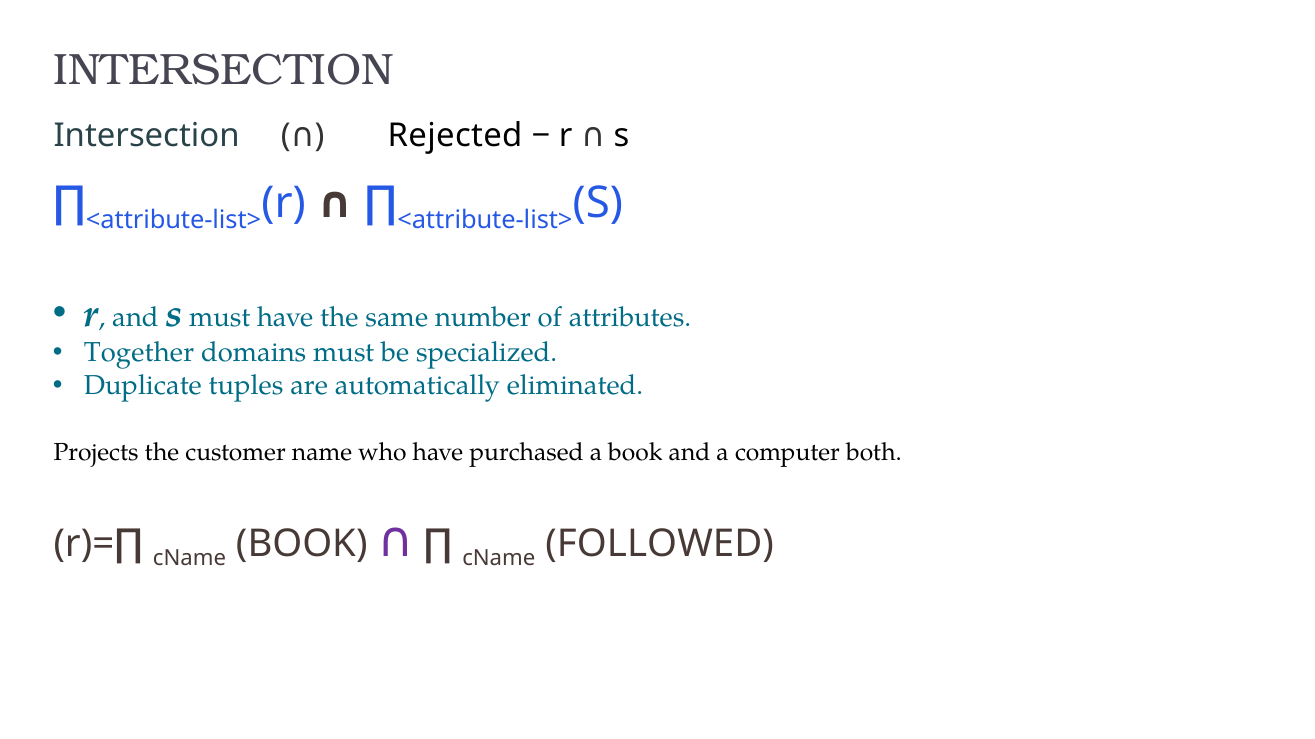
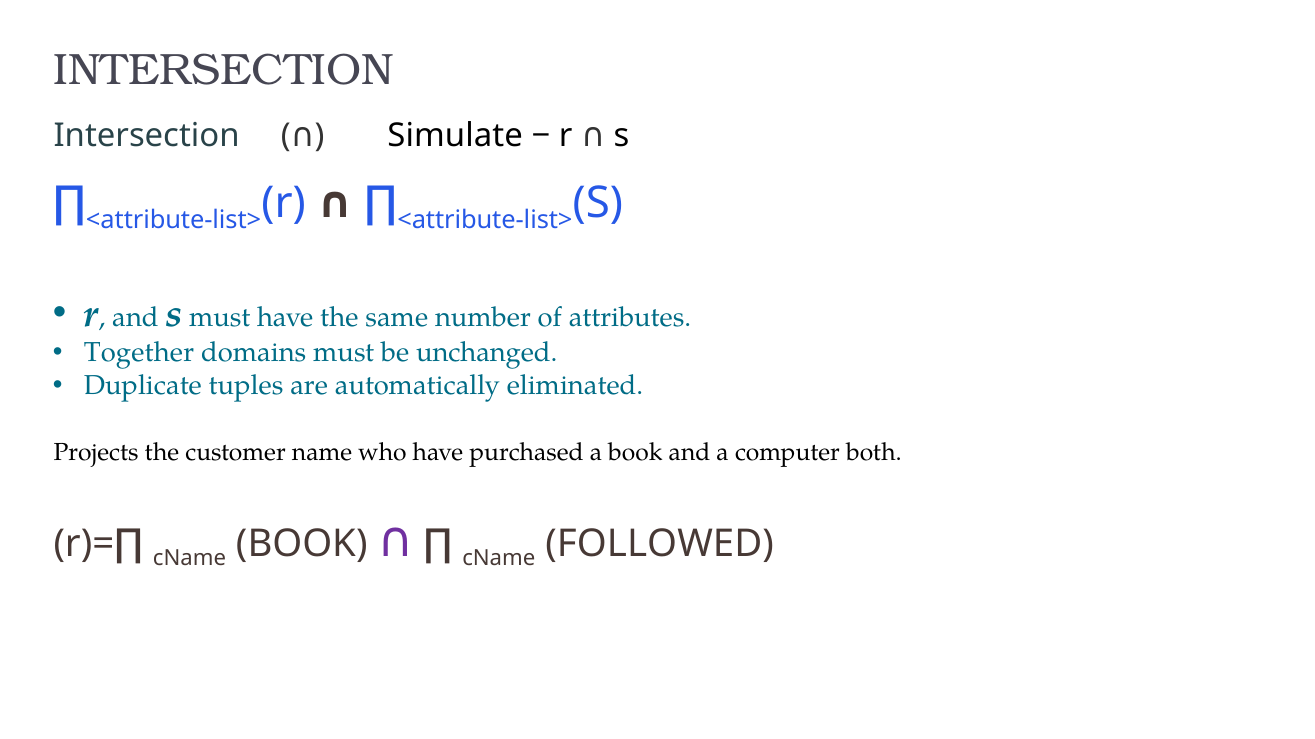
Rejected: Rejected -> Simulate
specialized: specialized -> unchanged
